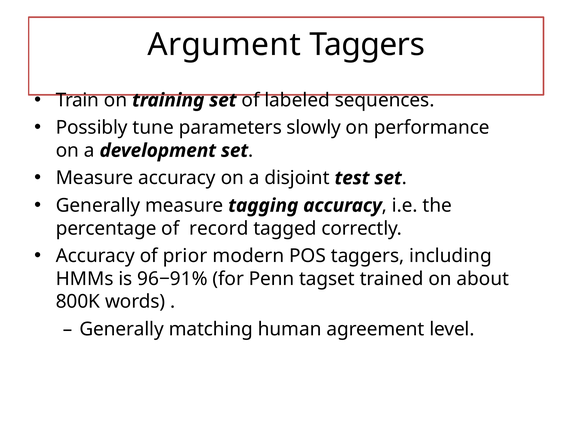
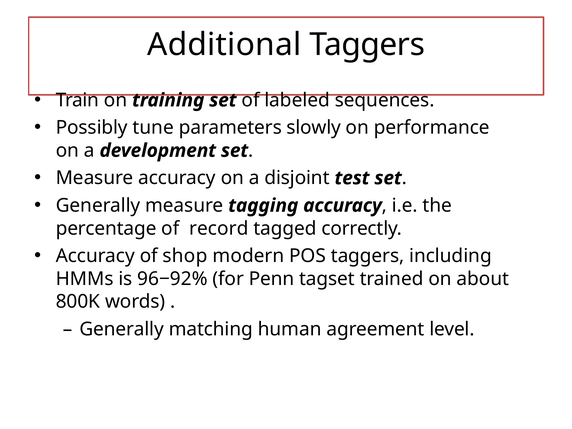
Argument: Argument -> Additional
prior: prior -> shop
96−91%: 96−91% -> 96−92%
